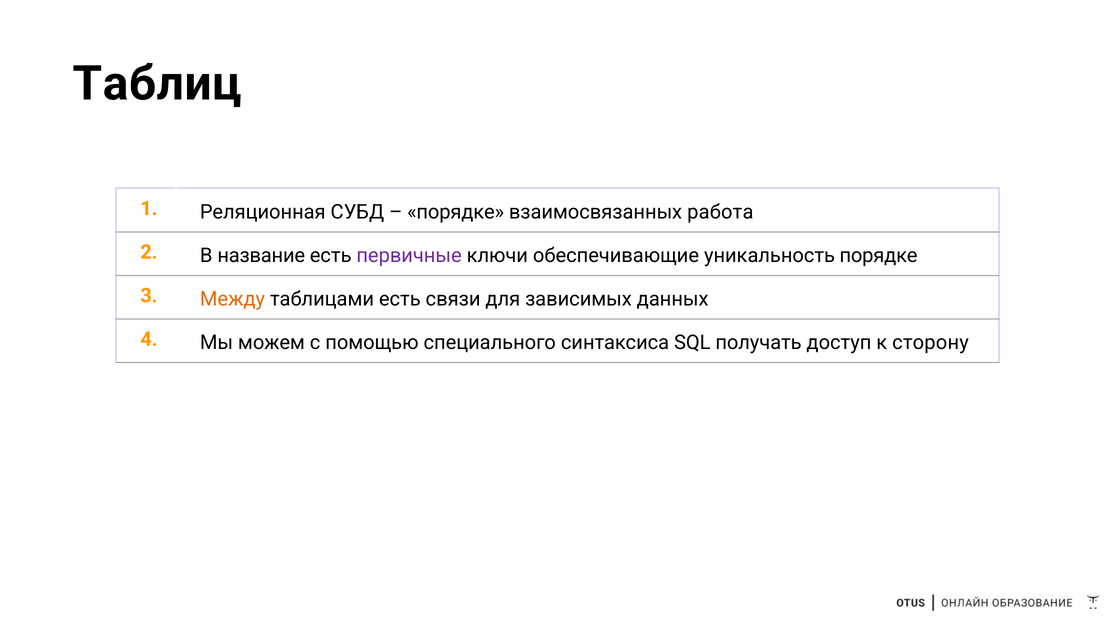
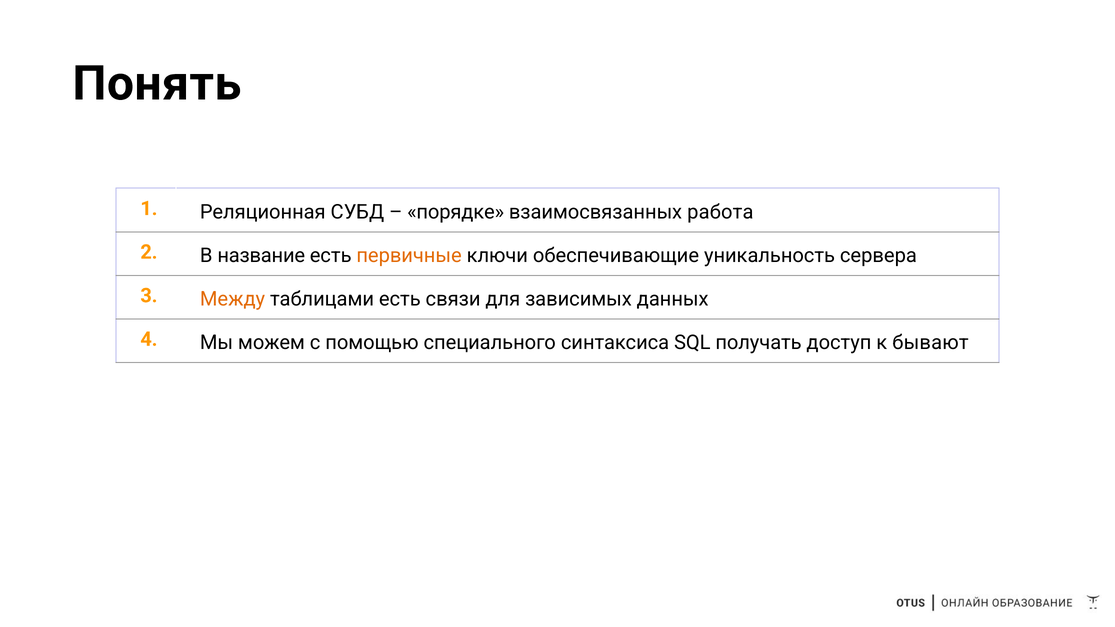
Таблиц: Таблиц -> Понять
первичные colour: purple -> orange
уникальность порядке: порядке -> сервера
сторону: сторону -> бывают
